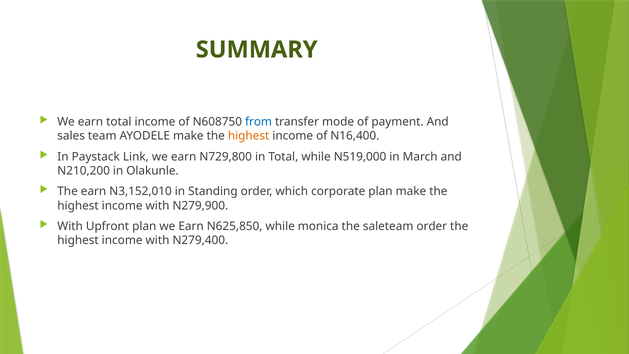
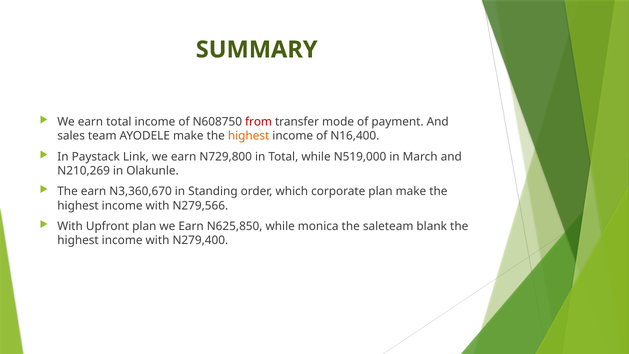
from colour: blue -> red
N210,200: N210,200 -> N210,269
N3,152,010: N3,152,010 -> N3,360,670
N279,900: N279,900 -> N279,566
saleteam order: order -> blank
